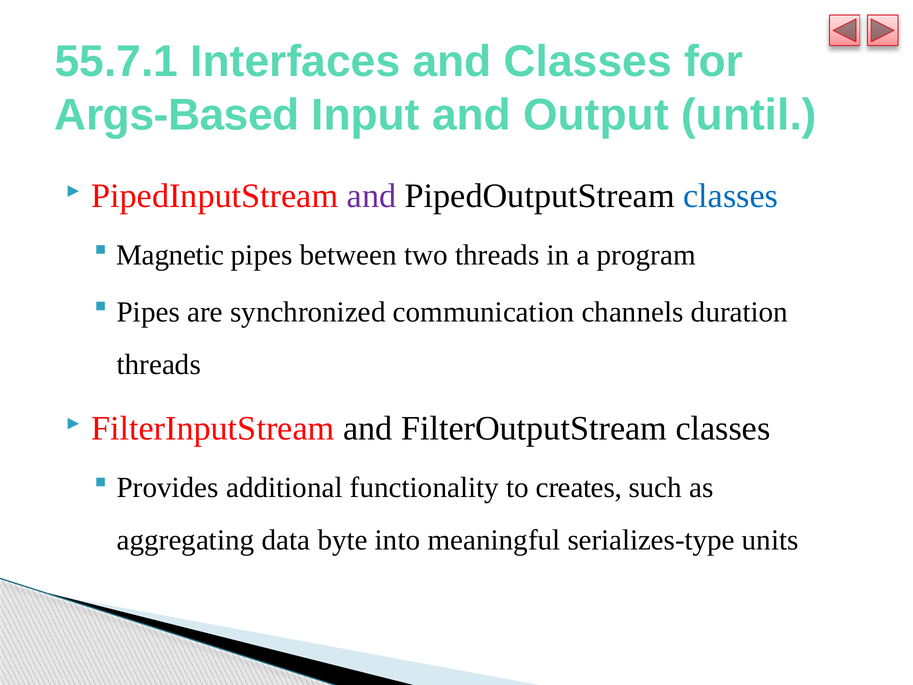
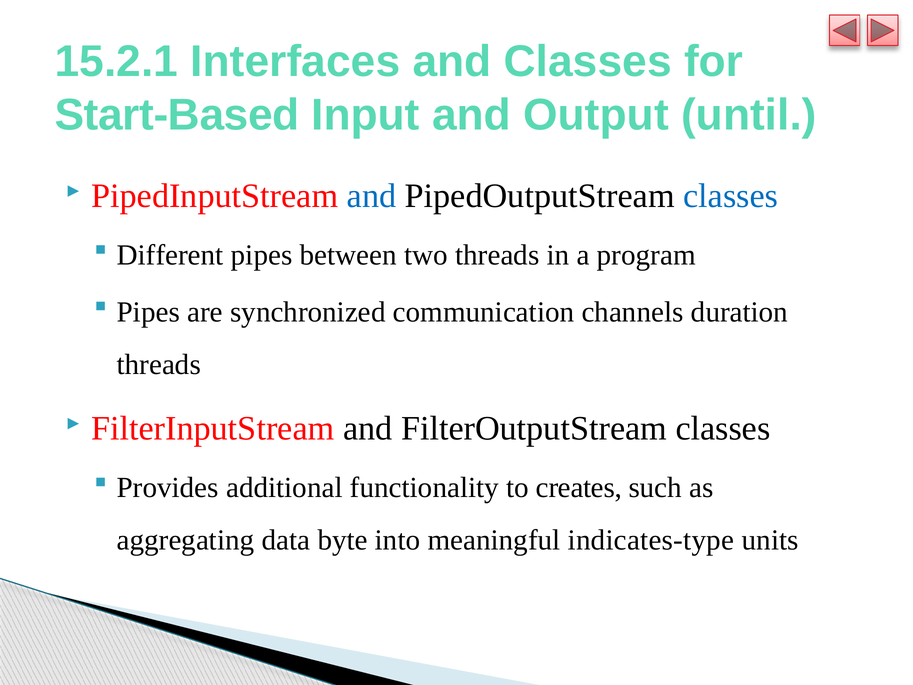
55.7.1: 55.7.1 -> 15.2.1
Args-Based: Args-Based -> Start-Based
and at (372, 196) colour: purple -> blue
Magnetic: Magnetic -> Different
serializes-type: serializes-type -> indicates-type
